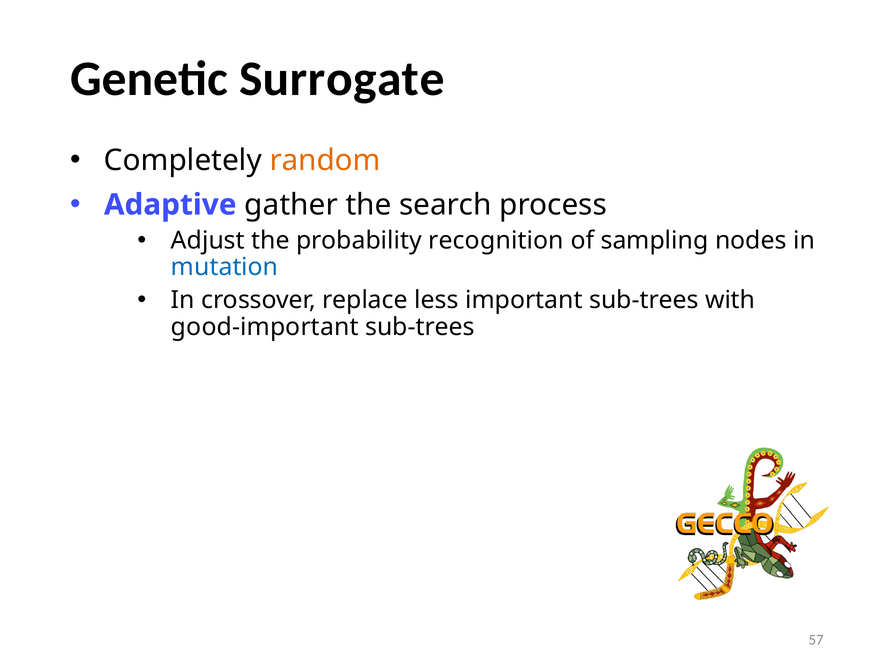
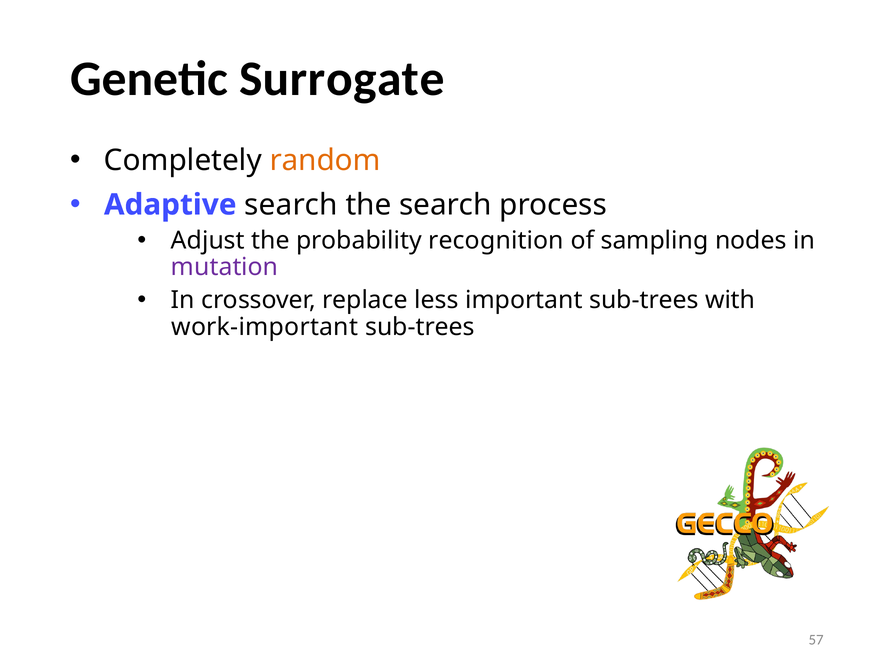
Adaptive gather: gather -> search
mutation colour: blue -> purple
good-important: good-important -> work-important
